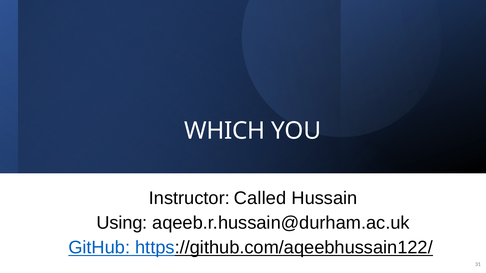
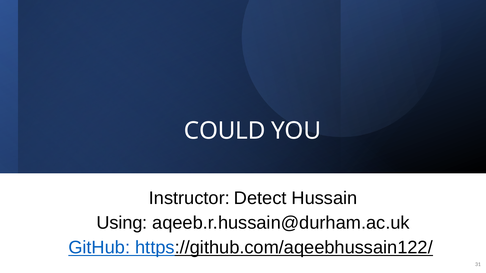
WHICH: WHICH -> COULD
Called: Called -> Detect
